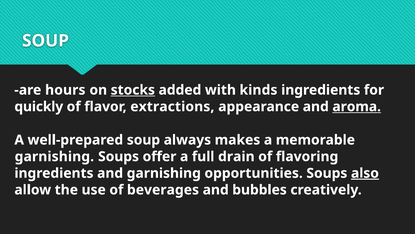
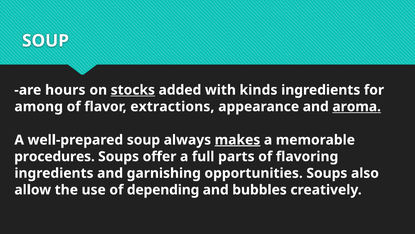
quickly: quickly -> among
makes underline: none -> present
garnishing at (54, 156): garnishing -> procedures
drain: drain -> parts
also underline: present -> none
beverages: beverages -> depending
